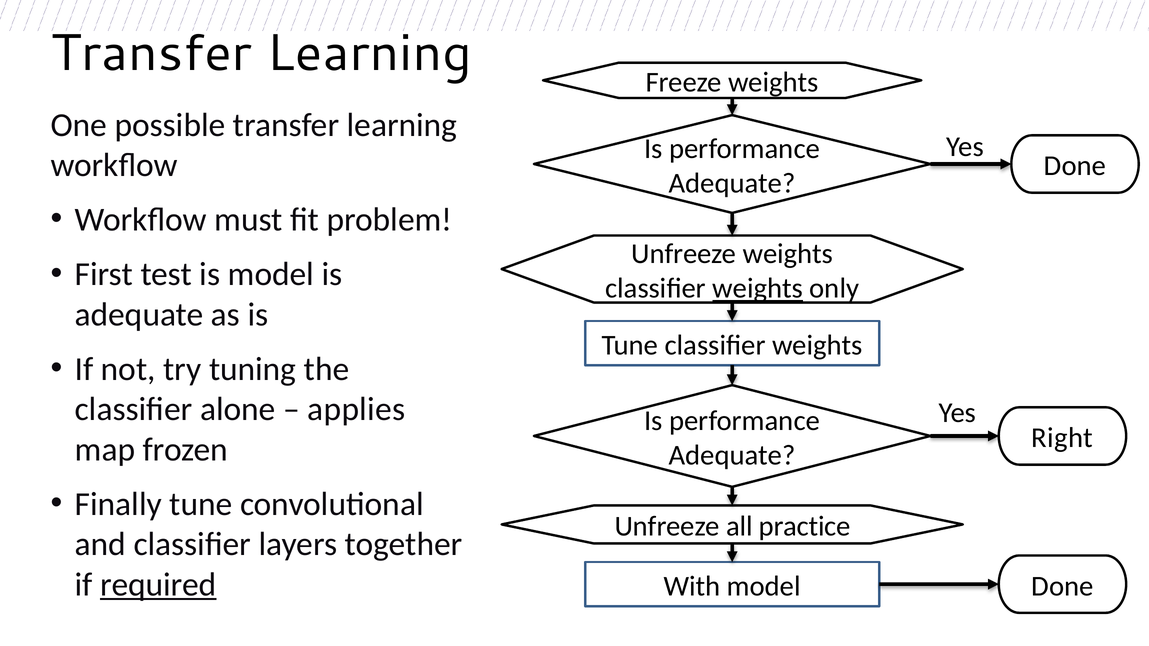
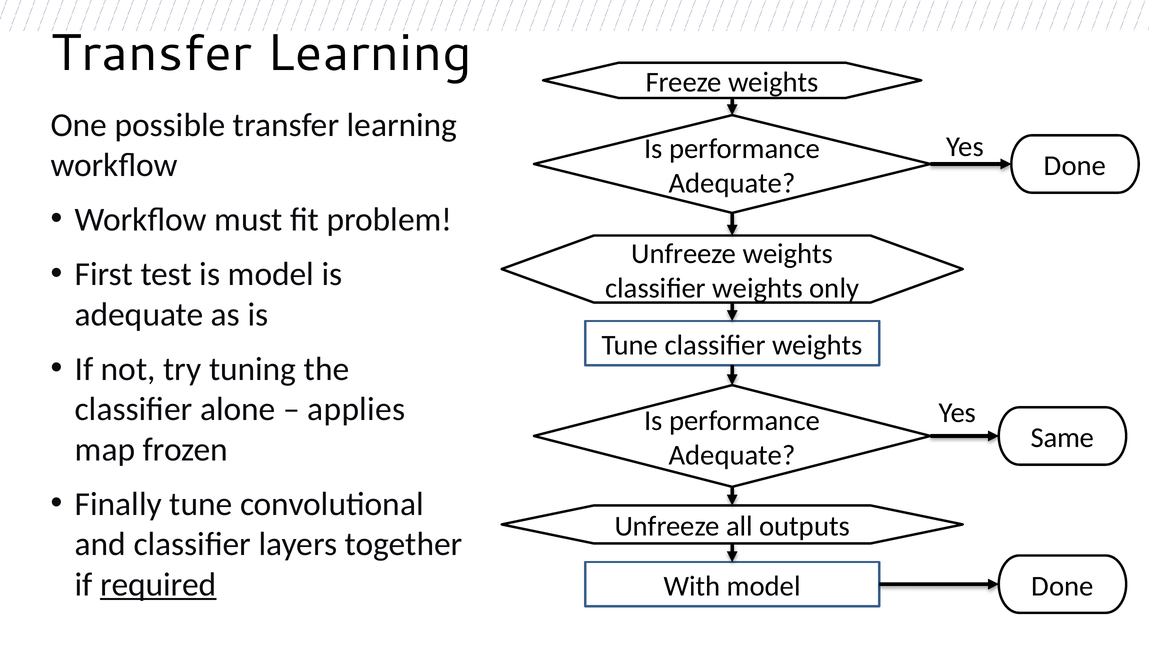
weights at (758, 288) underline: present -> none
Right: Right -> Same
practice: practice -> outputs
